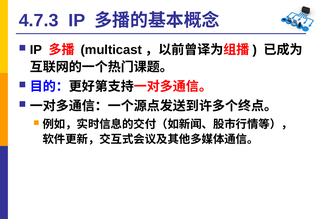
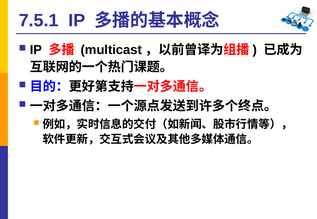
4.7.3: 4.7.3 -> 7.5.1
